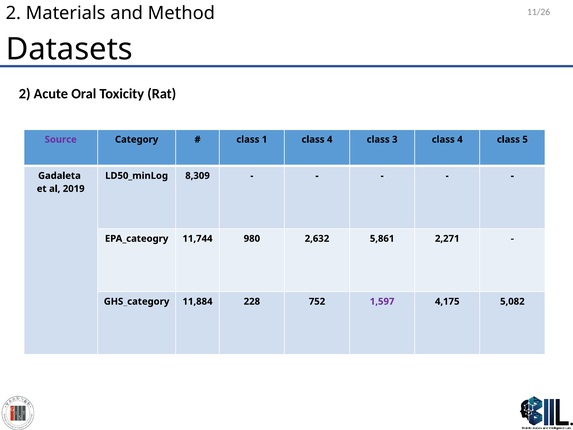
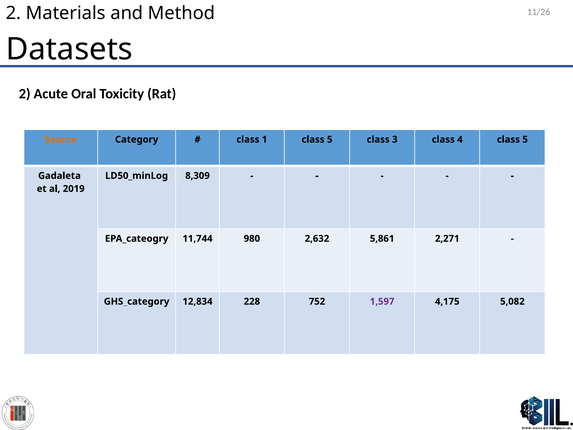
Source colour: purple -> orange
1 class 4: 4 -> 5
11,884: 11,884 -> 12,834
